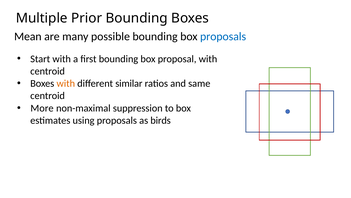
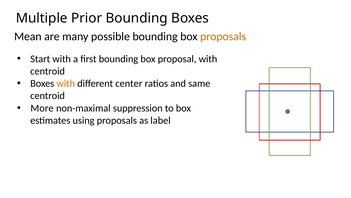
proposals at (223, 37) colour: blue -> orange
similar: similar -> center
birds: birds -> label
